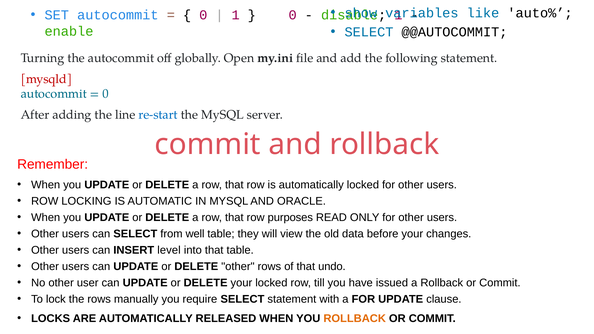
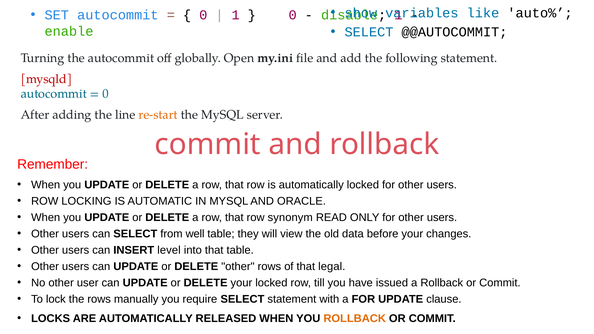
re-start colour: blue -> orange
purposes: purposes -> synonym
undo: undo -> legal
